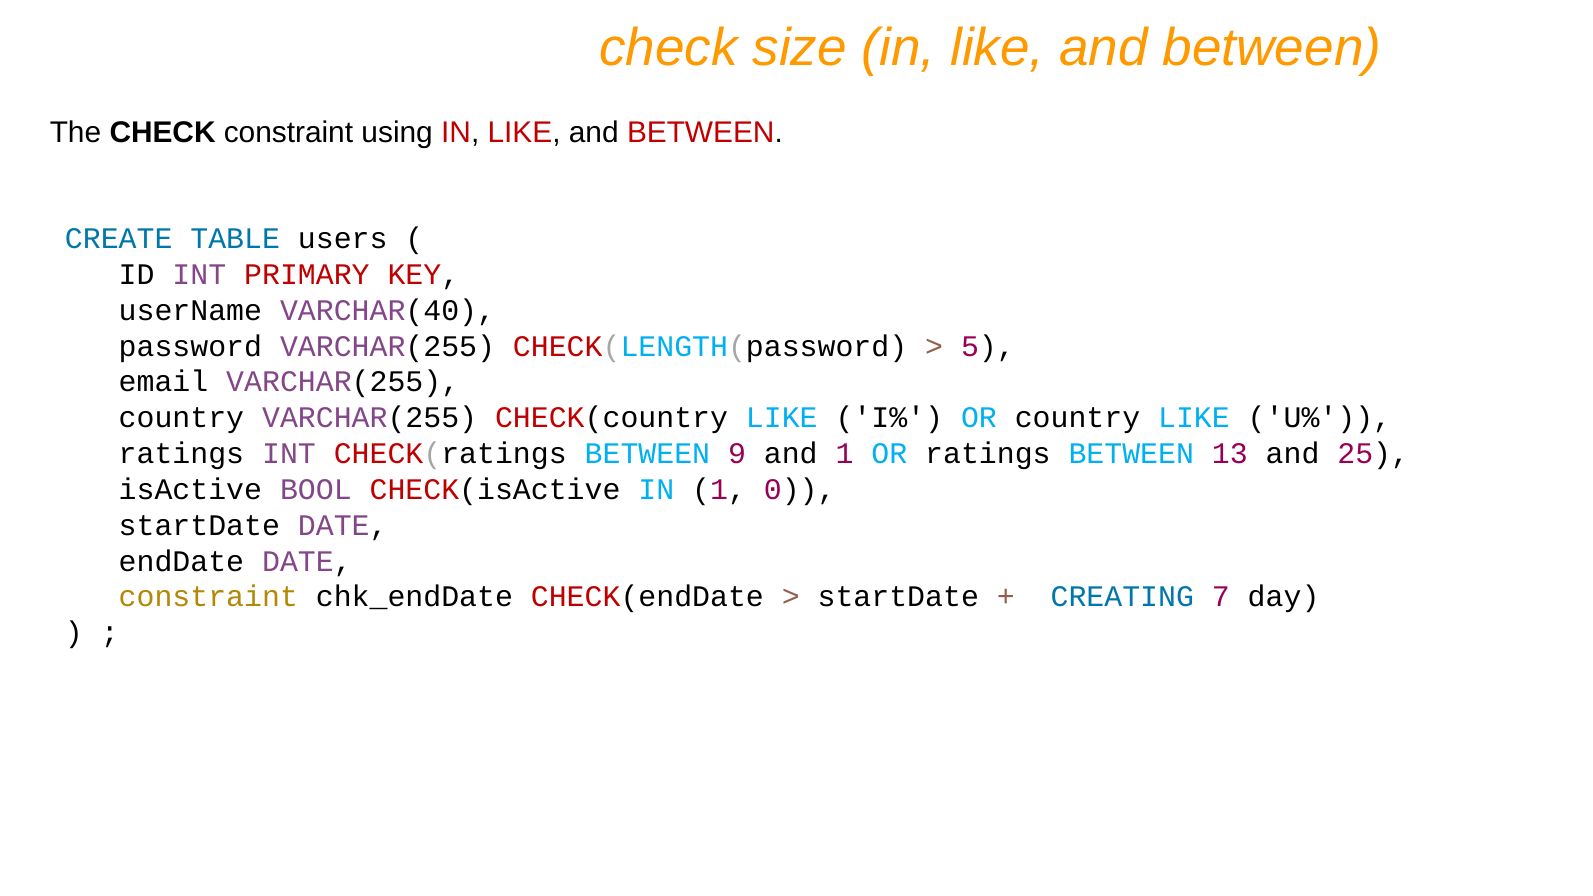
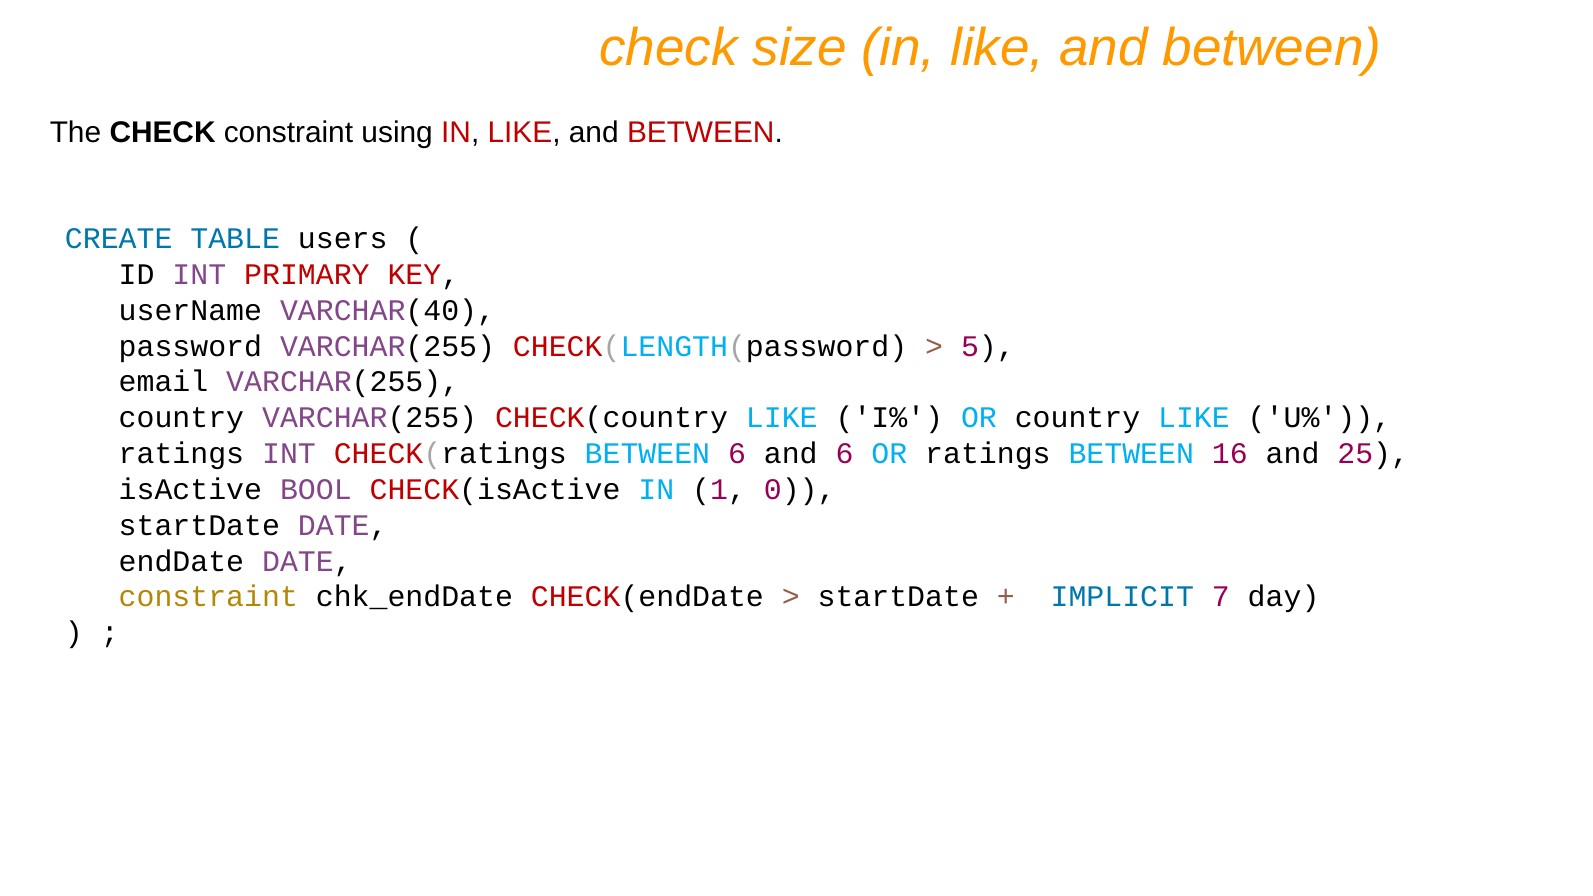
BETWEEN 9: 9 -> 6
and 1: 1 -> 6
13: 13 -> 16
CREATING: CREATING -> IMPLICIT
